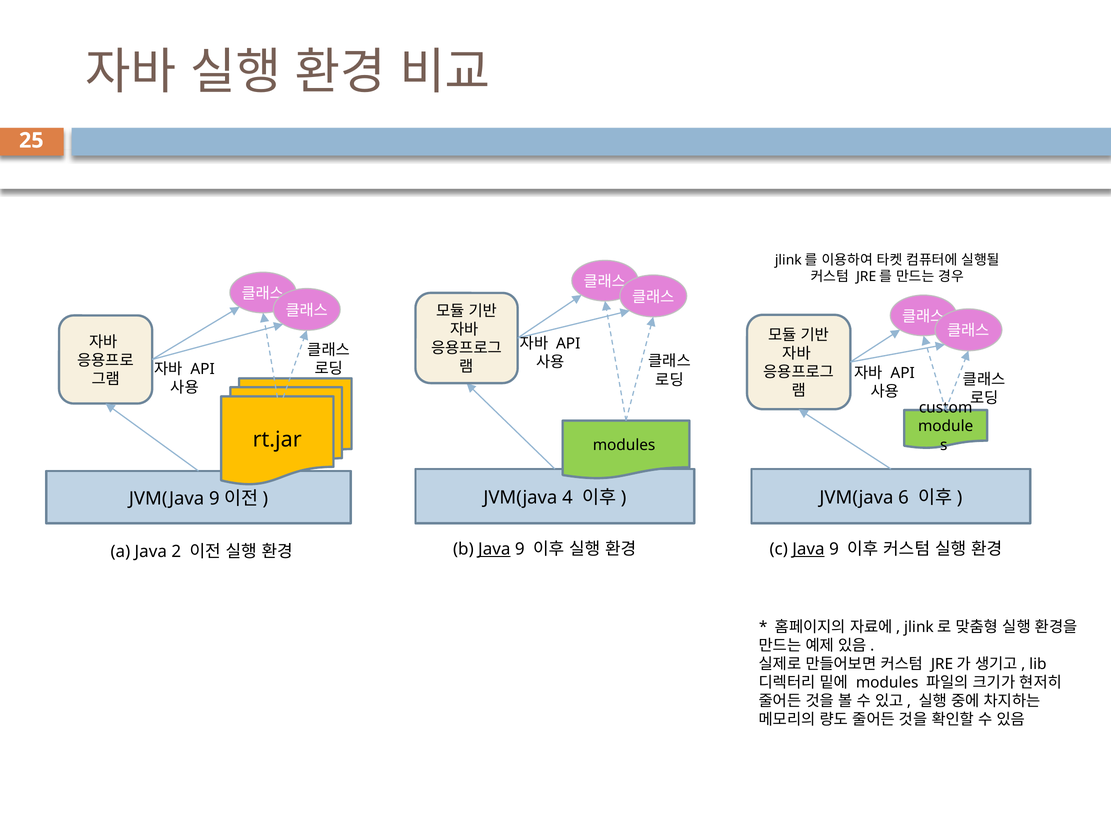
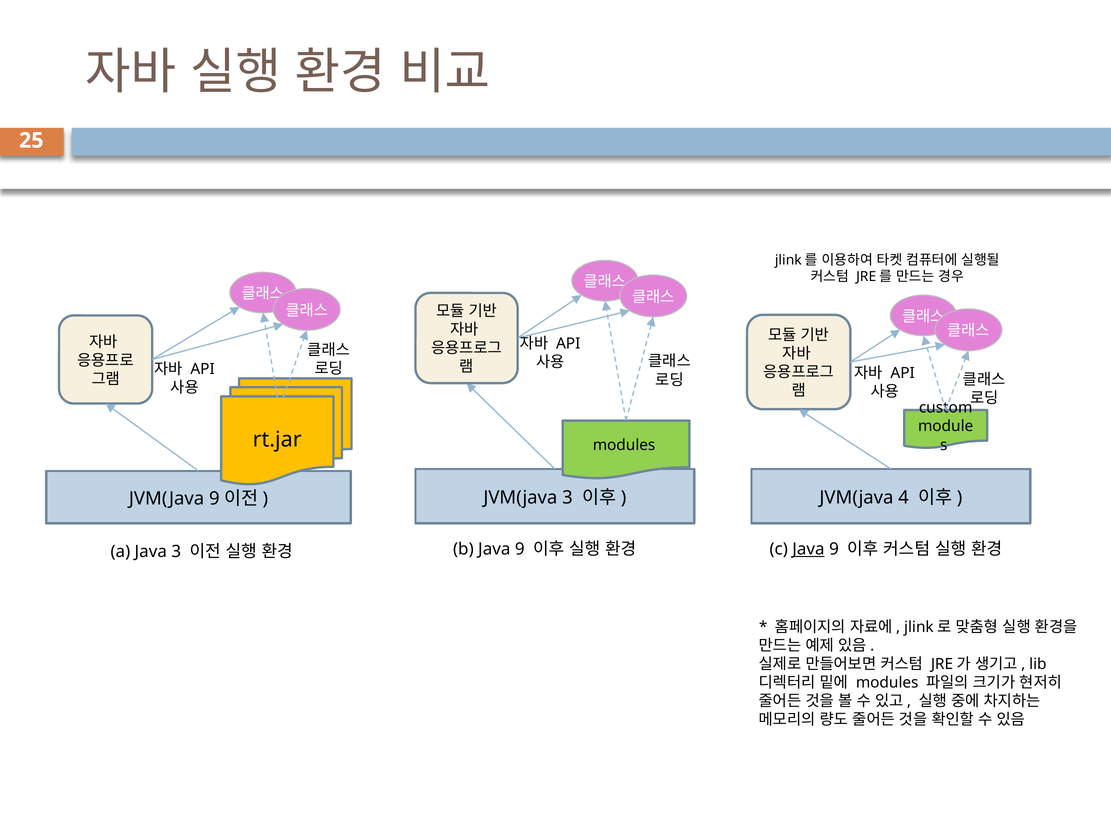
JVM(java 4: 4 -> 3
6: 6 -> 4
Java 2: 2 -> 3
Java at (494, 549) underline: present -> none
